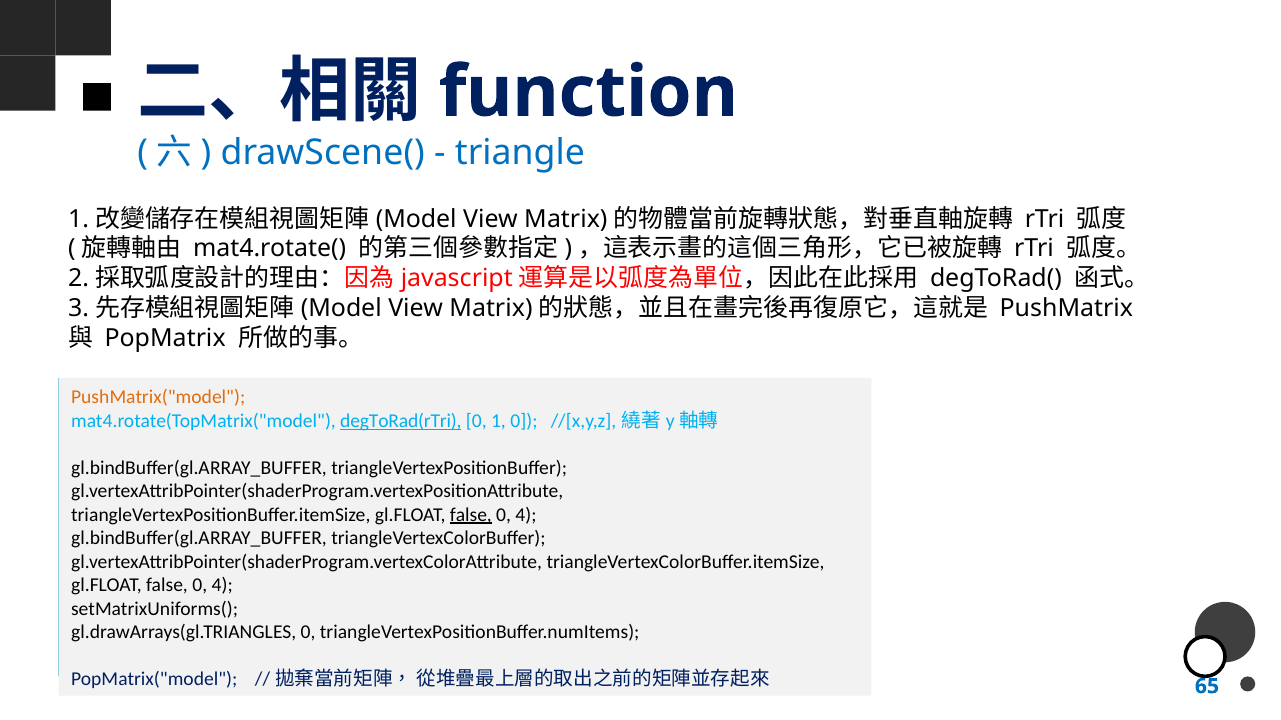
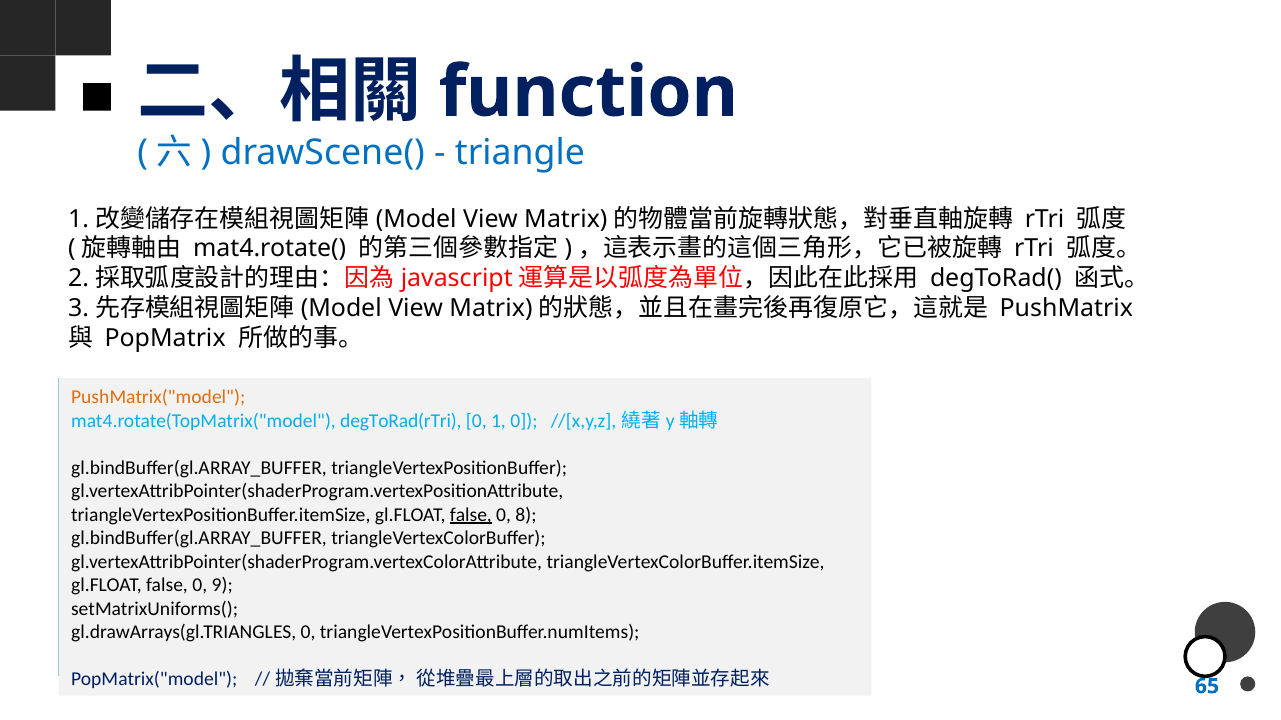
degToRad(rTri underline: present -> none
4 at (526, 515): 4 -> 8
4 at (222, 586): 4 -> 9
